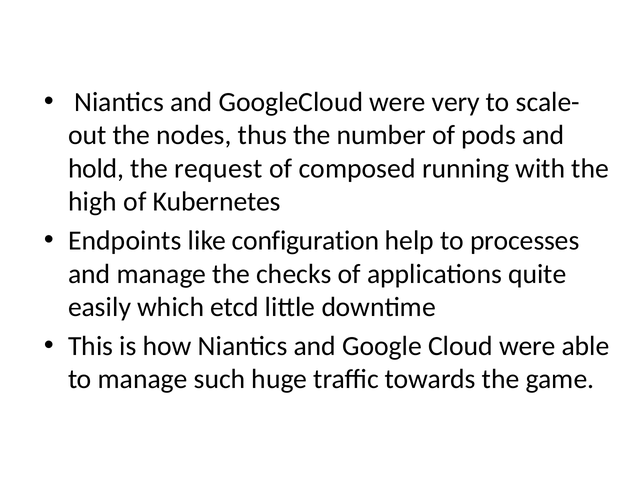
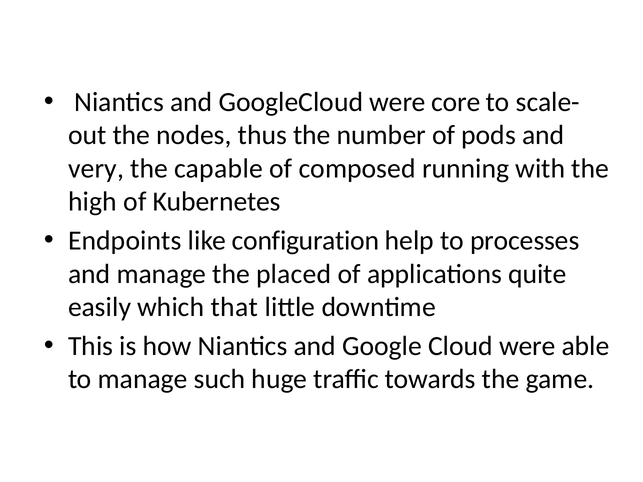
very: very -> core
hold: hold -> very
request: request -> capable
checks: checks -> placed
etcd: etcd -> that
